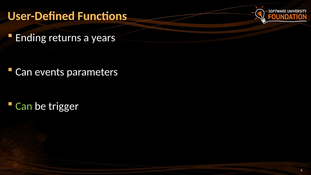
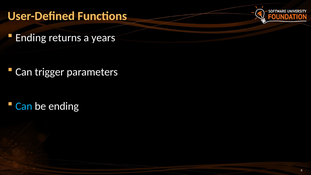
events: events -> trigger
Can at (24, 106) colour: light green -> light blue
be trigger: trigger -> ending
